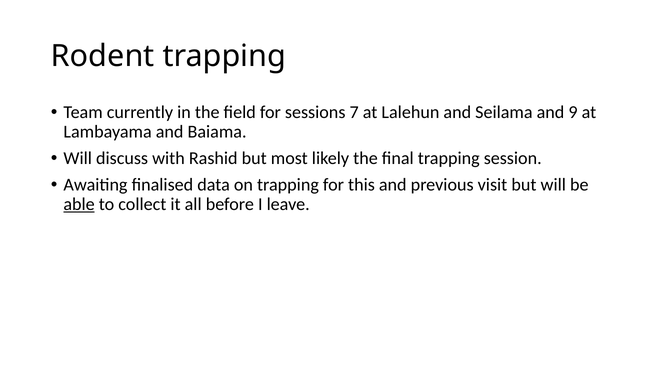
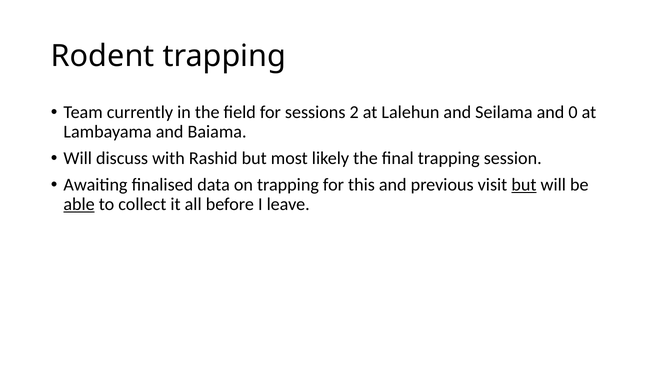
7: 7 -> 2
9: 9 -> 0
but at (524, 185) underline: none -> present
